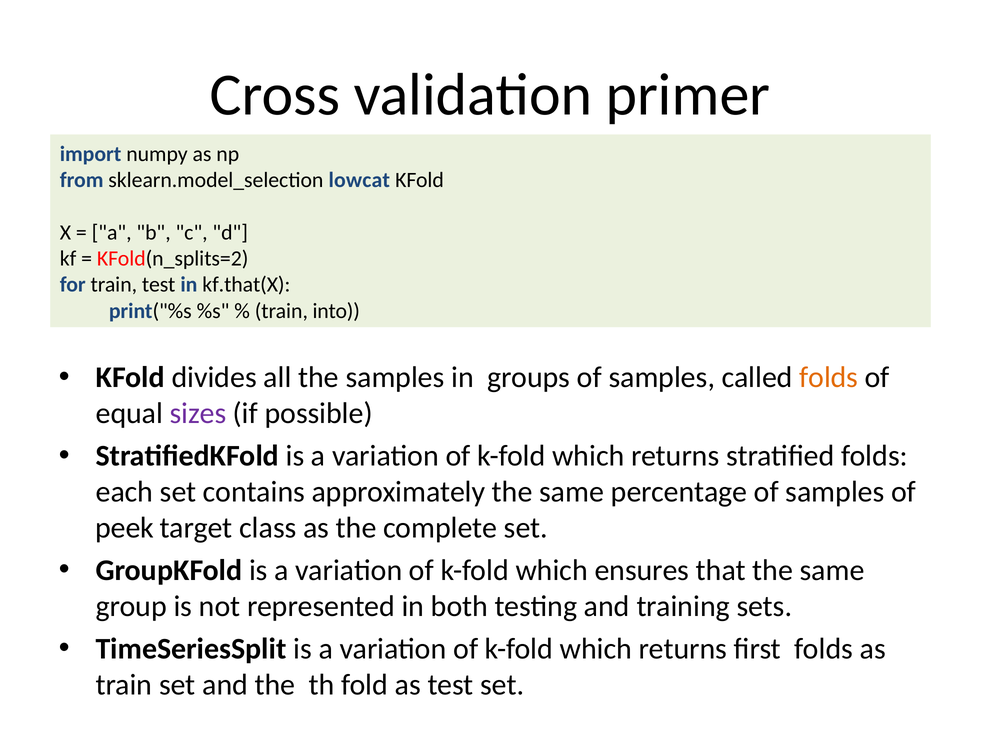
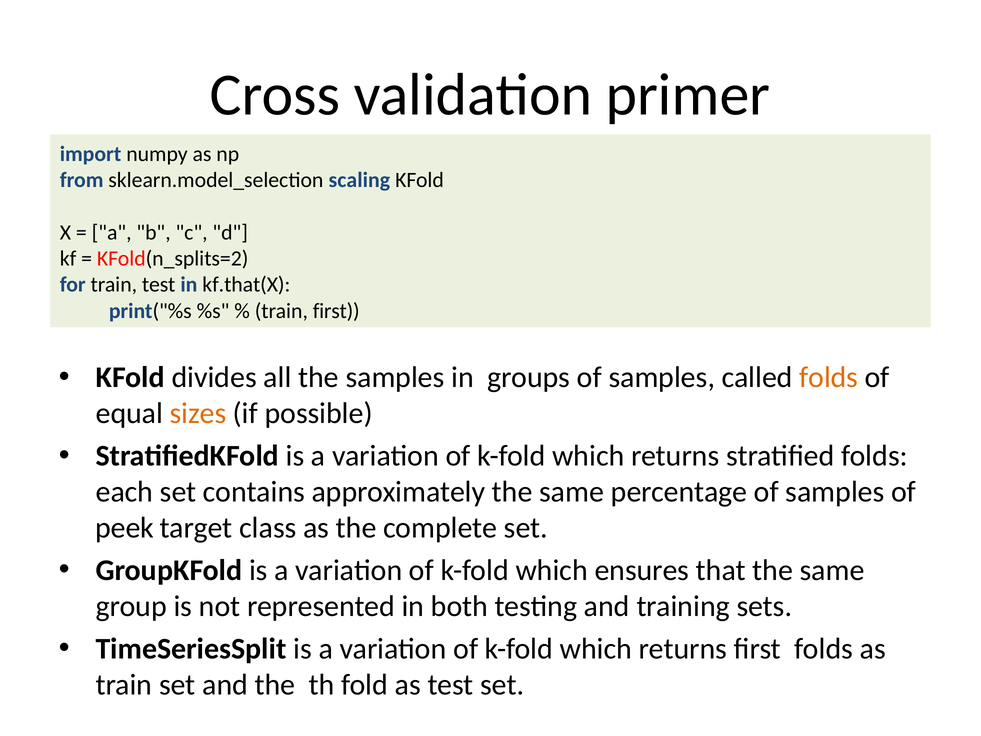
lowcat: lowcat -> scaling
train into: into -> first
sizes colour: purple -> orange
